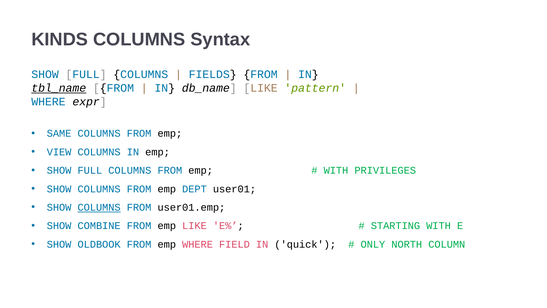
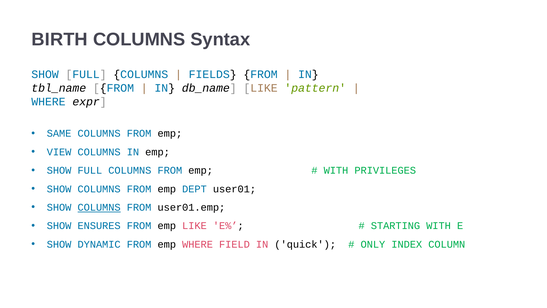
KINDS: KINDS -> BIRTH
tbl_name underline: present -> none
COMBINE: COMBINE -> ENSURES
OLDBOOK: OLDBOOK -> DYNAMIC
NORTH: NORTH -> INDEX
